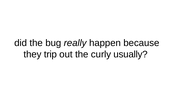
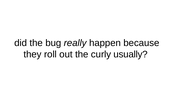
trip: trip -> roll
